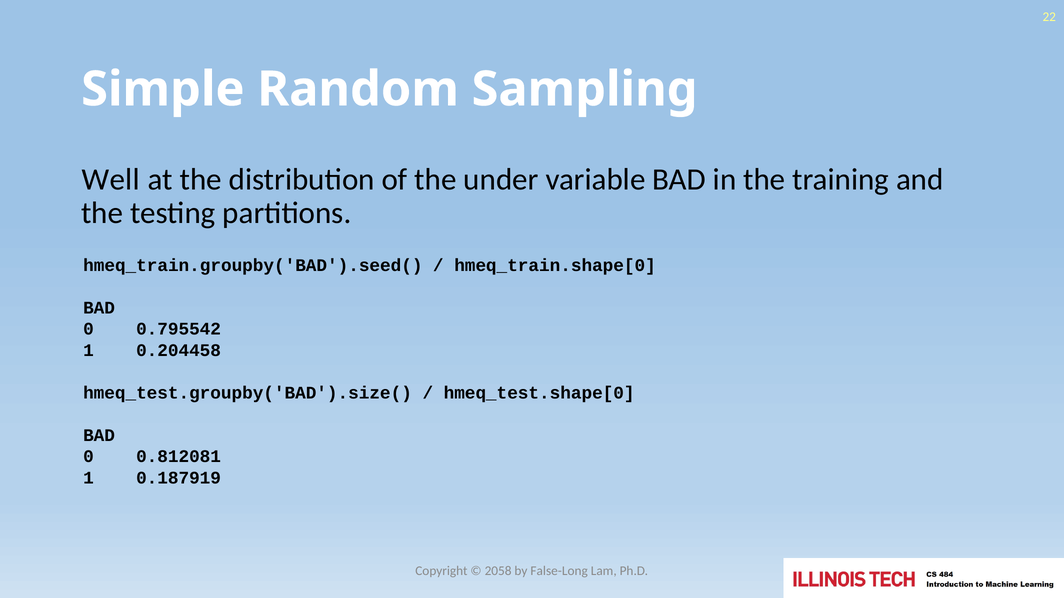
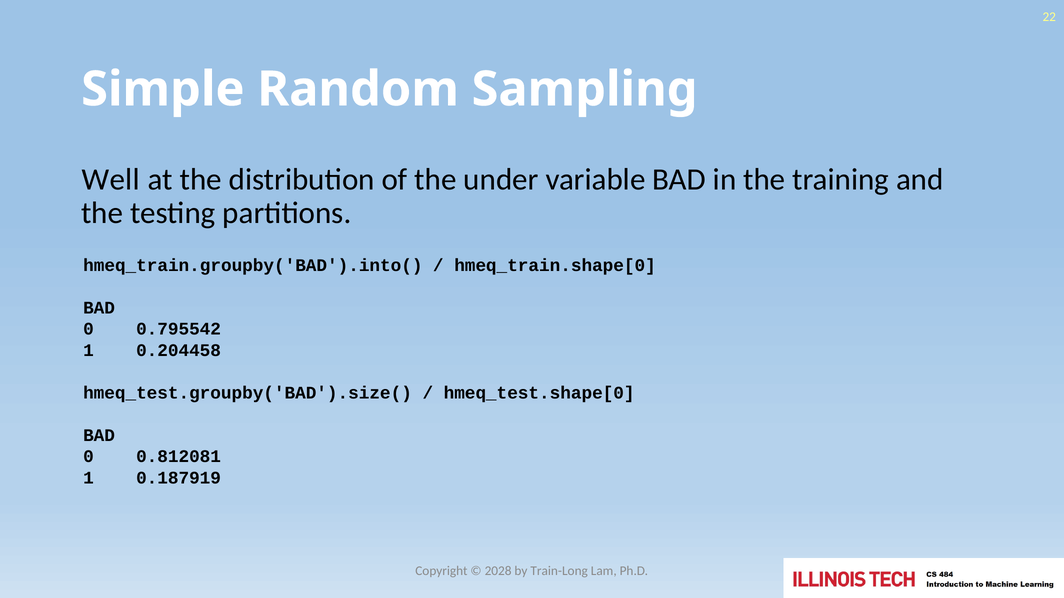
hmeq_train.groupby('BAD').seed(: hmeq_train.groupby('BAD').seed( -> hmeq_train.groupby('BAD').into(
2058: 2058 -> 2028
False-Long: False-Long -> Train-Long
